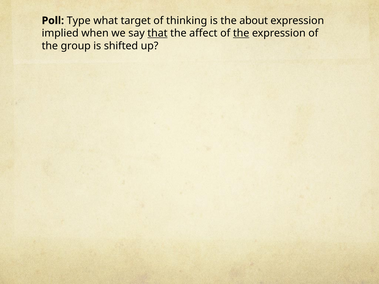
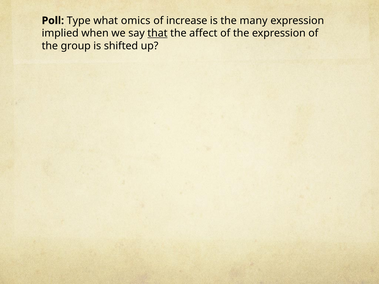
target: target -> omics
thinking: thinking -> increase
about: about -> many
the at (241, 33) underline: present -> none
